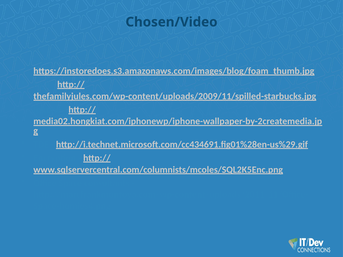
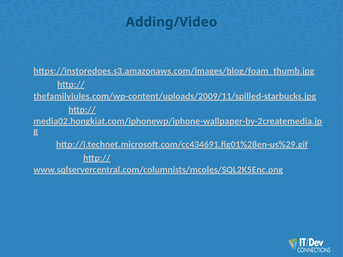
Chosen/Video: Chosen/Video -> Adding/Video
